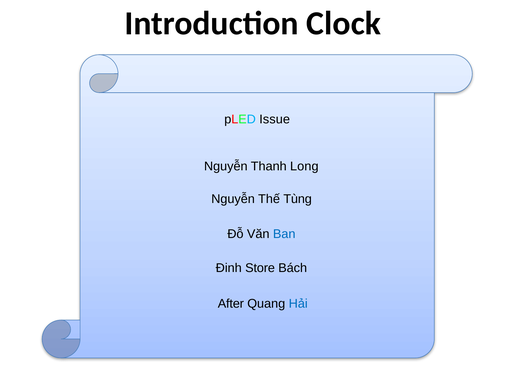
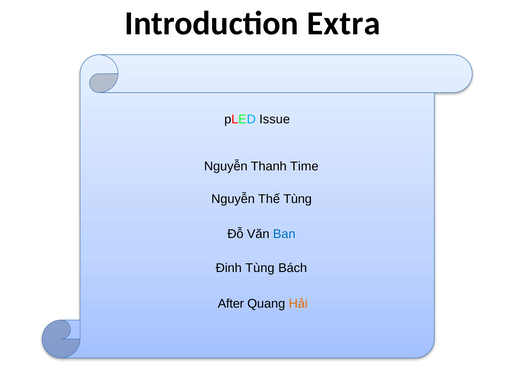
Clock: Clock -> Extra
Long: Long -> Time
Đinh Store: Store -> Tùng
Hải colour: blue -> orange
